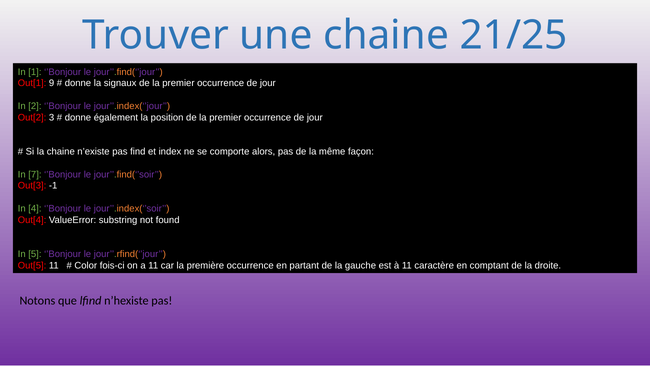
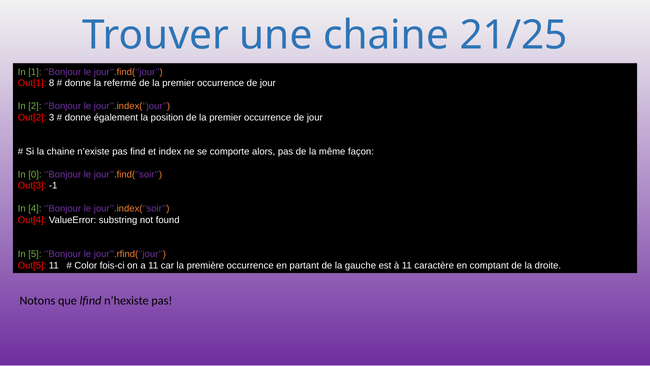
9: 9 -> 8
signaux: signaux -> refermé
7: 7 -> 0
